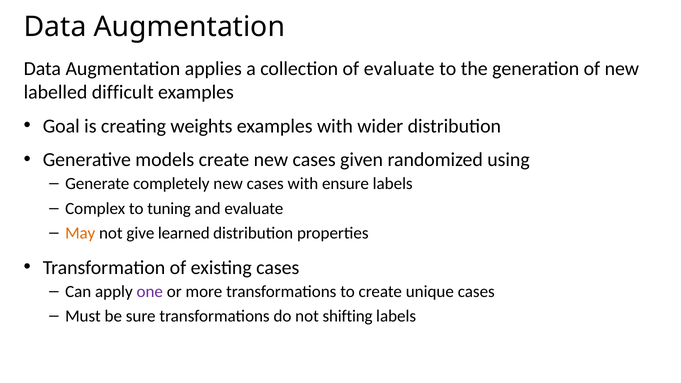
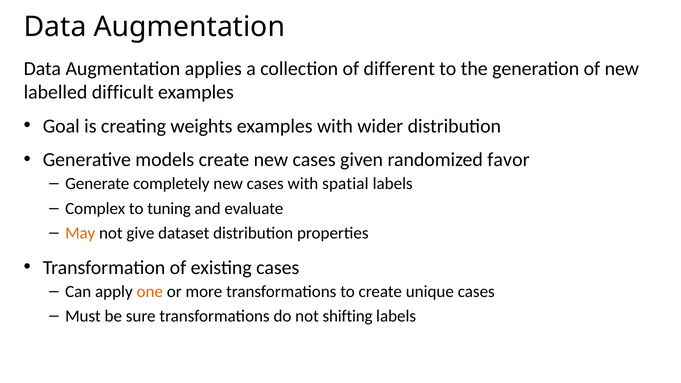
of evaluate: evaluate -> different
using: using -> favor
ensure: ensure -> spatial
learned: learned -> dataset
one colour: purple -> orange
